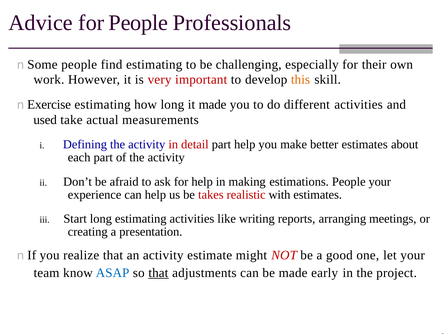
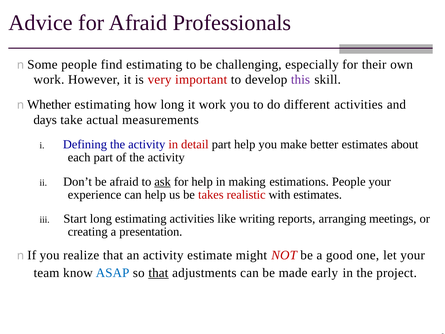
for People: People -> Afraid
this colour: orange -> purple
Exercise: Exercise -> Whether
it made: made -> work
used: used -> days
ask underline: none -> present
